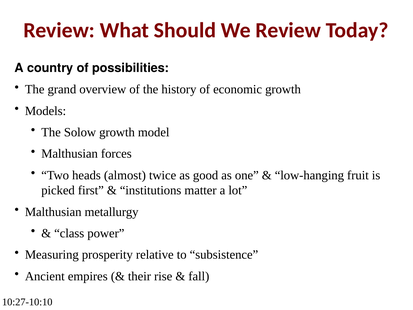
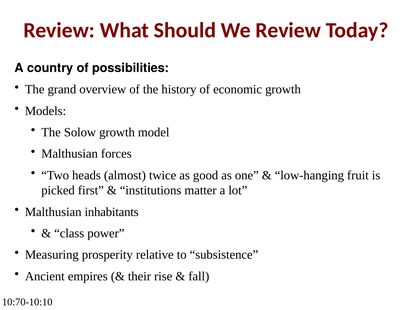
metallurgy: metallurgy -> inhabitants
10:27-10:10: 10:27-10:10 -> 10:70-10:10
